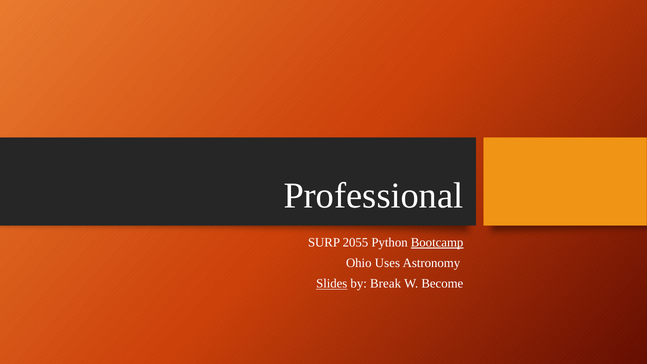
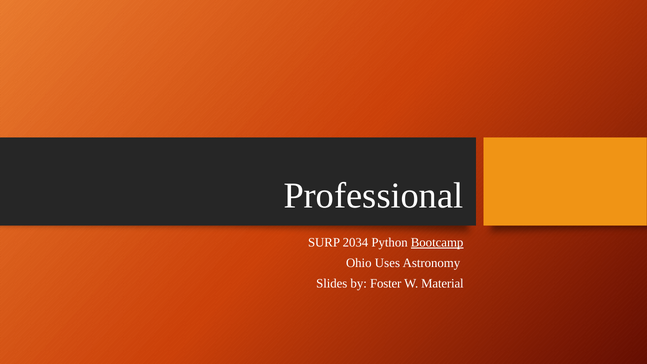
2055: 2055 -> 2034
Slides underline: present -> none
Break: Break -> Foster
Become: Become -> Material
